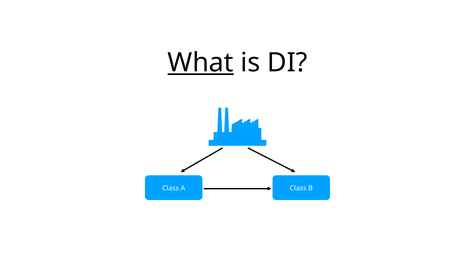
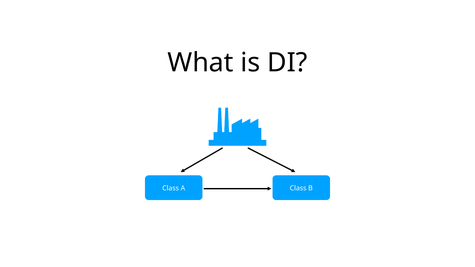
What underline: present -> none
